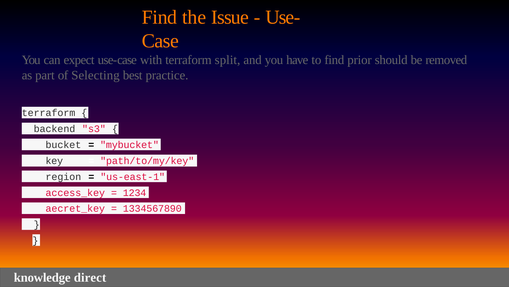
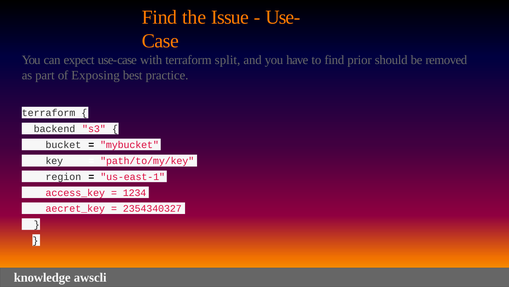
Selecting: Selecting -> Exposing
1334567890: 1334567890 -> 2354340327
direct: direct -> awscli
